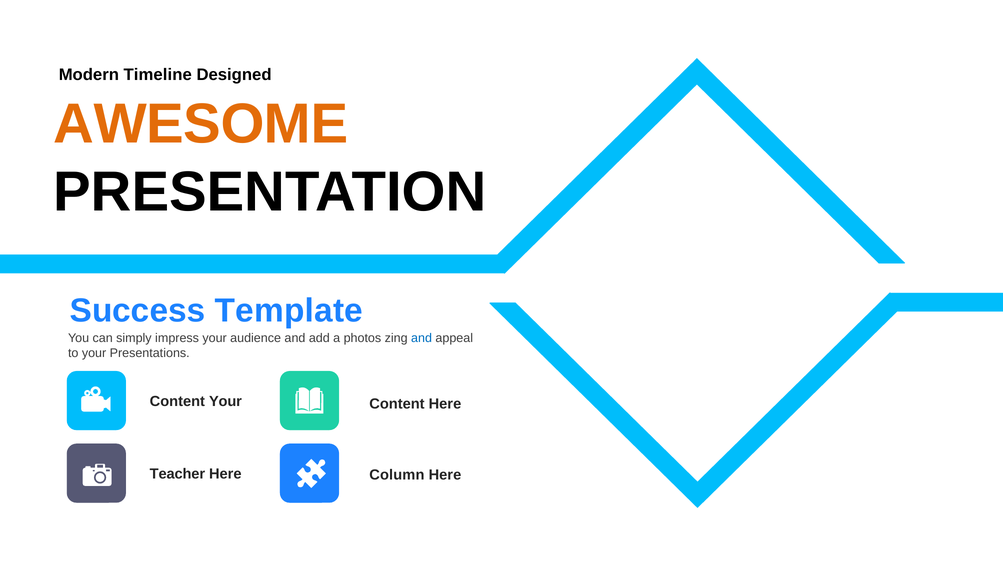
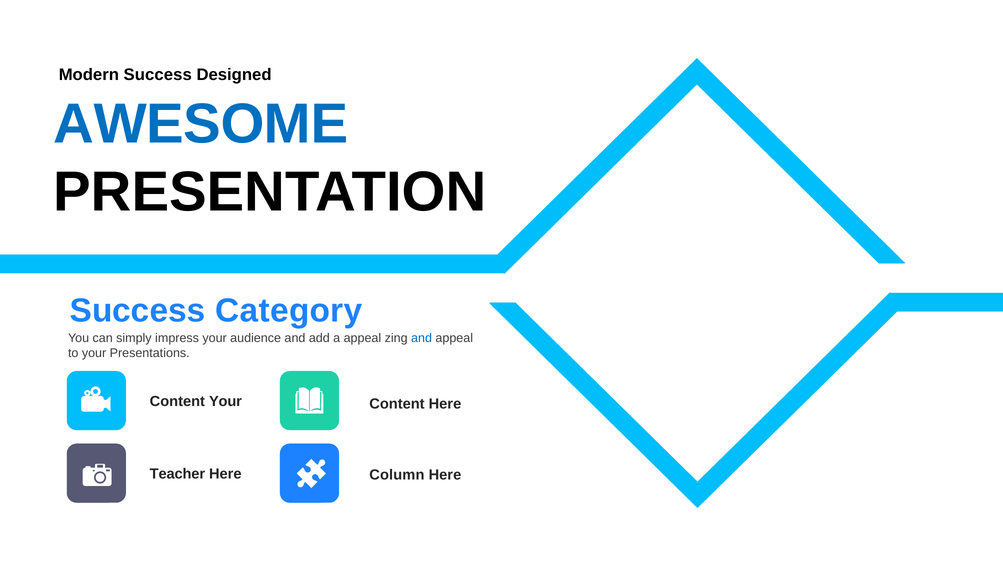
Modern Timeline: Timeline -> Success
AWESOME colour: orange -> blue
Template: Template -> Category
a photos: photos -> appeal
